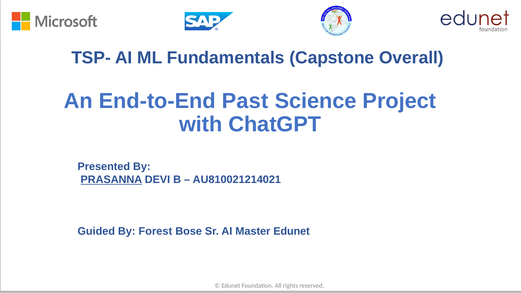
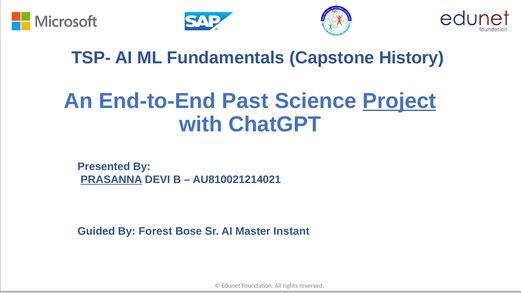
Overall: Overall -> History
Project underline: none -> present
Master Edunet: Edunet -> Instant
